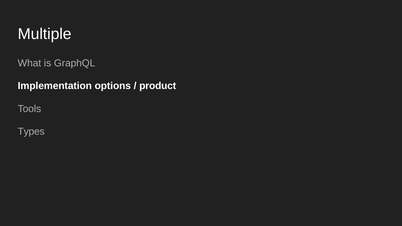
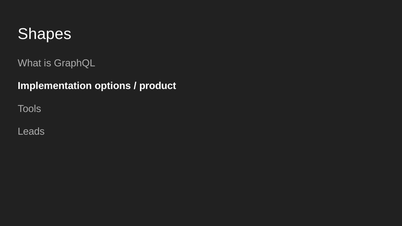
Multiple: Multiple -> Shapes
Types: Types -> Leads
